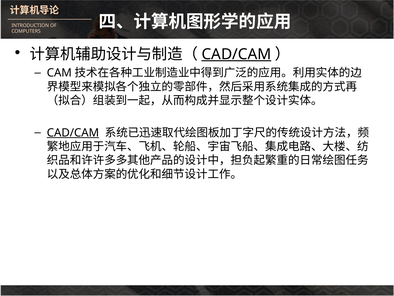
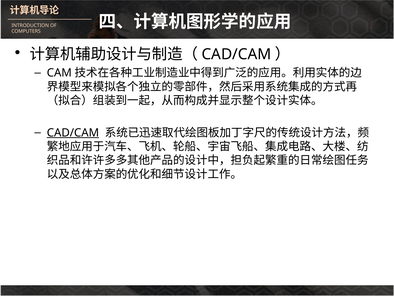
CAD/CAM at (236, 54) underline: present -> none
